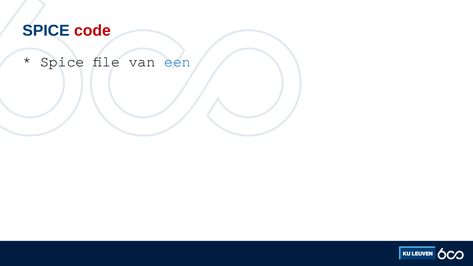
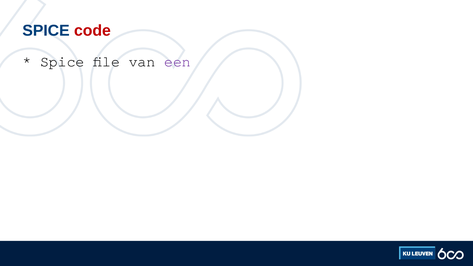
een colour: blue -> purple
